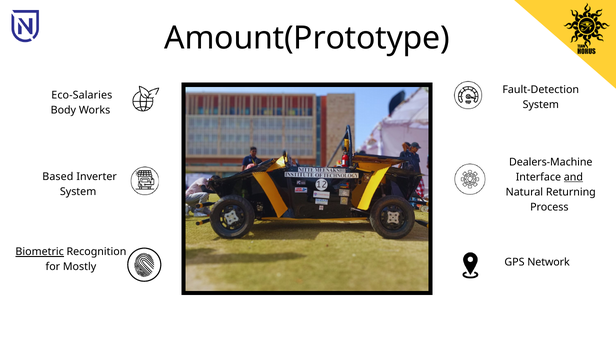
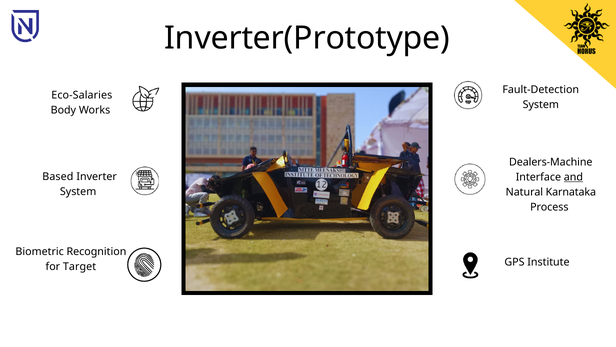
Amount(Prototype: Amount(Prototype -> Inverter(Prototype
Returning: Returning -> Karnataka
Biometric underline: present -> none
Mostly: Mostly -> Target
Network: Network -> Institute
